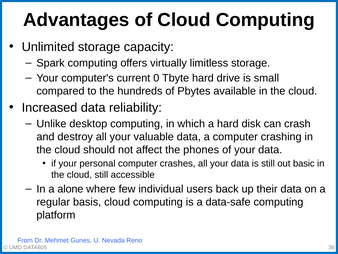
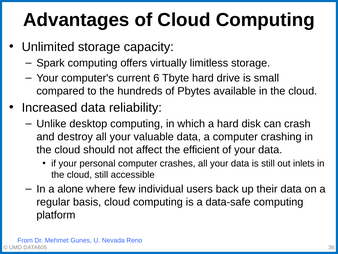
0: 0 -> 6
phones: phones -> efficient
basic: basic -> inlets
